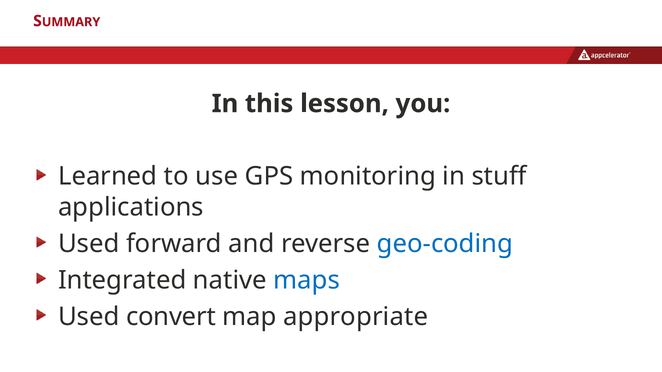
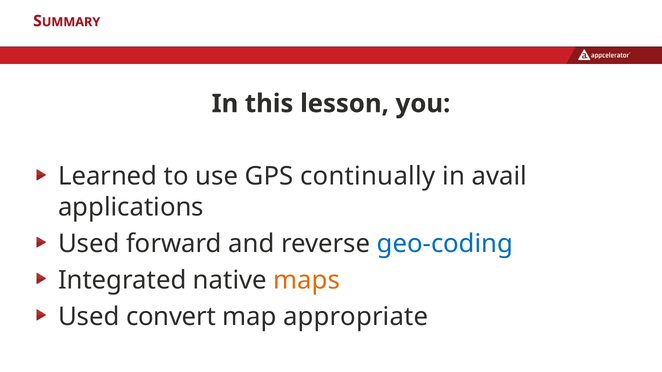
monitoring: monitoring -> continually
stuff: stuff -> avail
maps colour: blue -> orange
